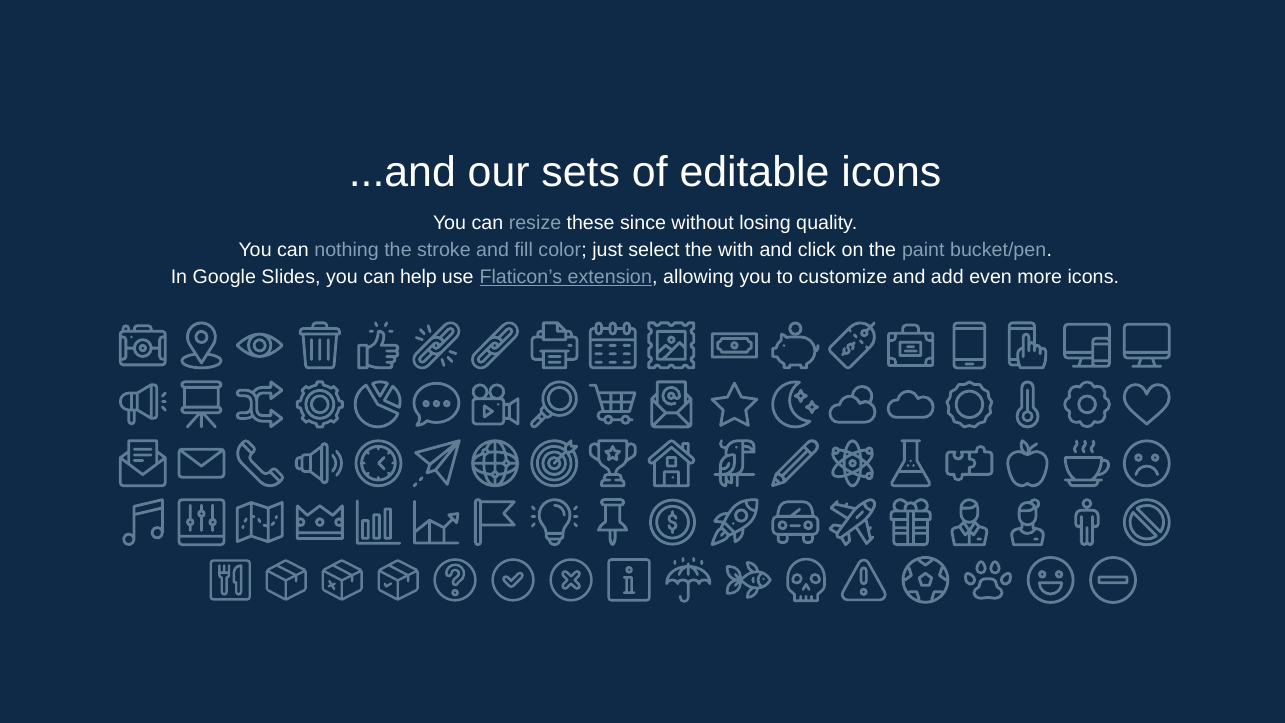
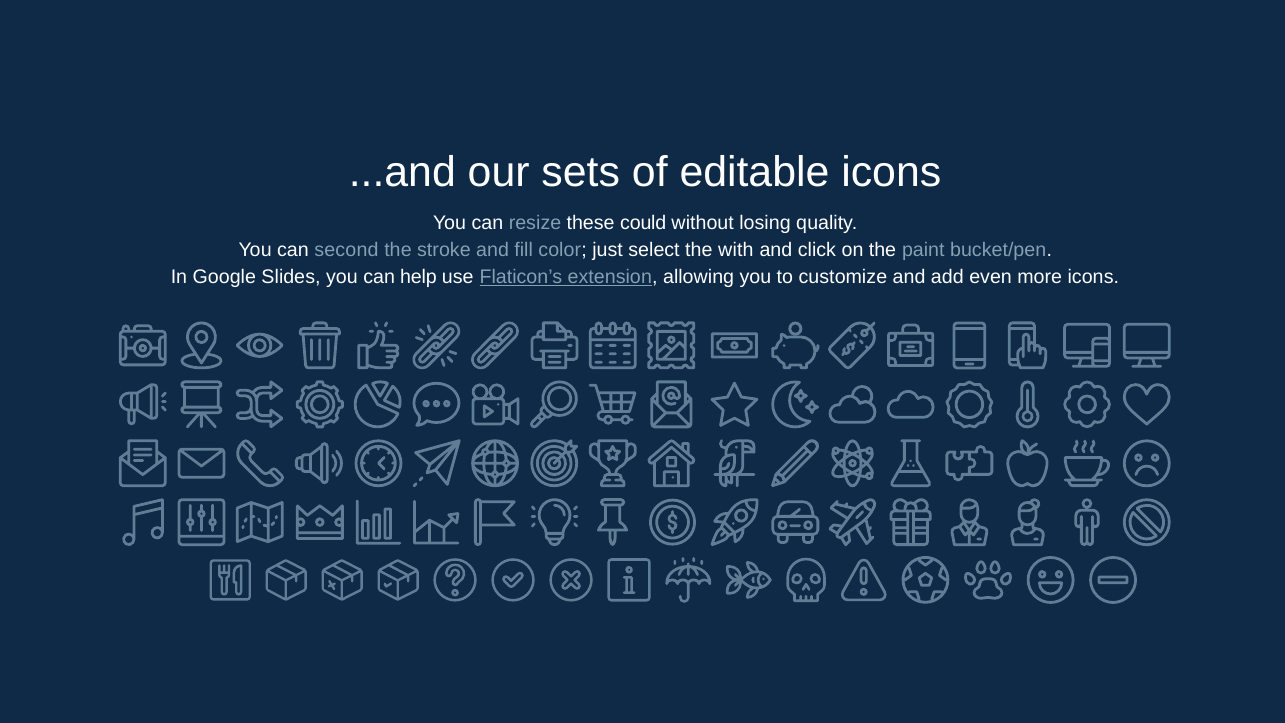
since: since -> could
nothing: nothing -> second
